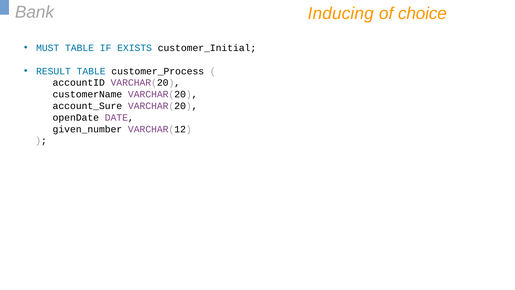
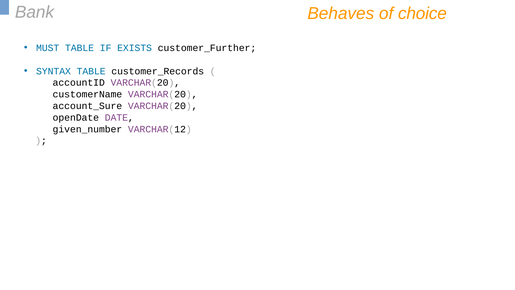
Inducing: Inducing -> Behaves
customer_Initial: customer_Initial -> customer_Further
RESULT: RESULT -> SYNTAX
customer_Process: customer_Process -> customer_Records
